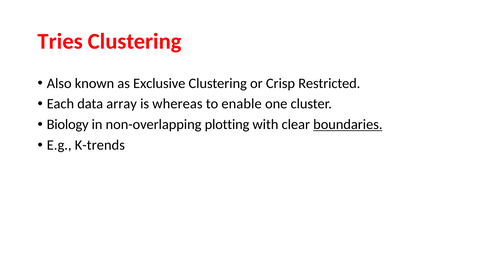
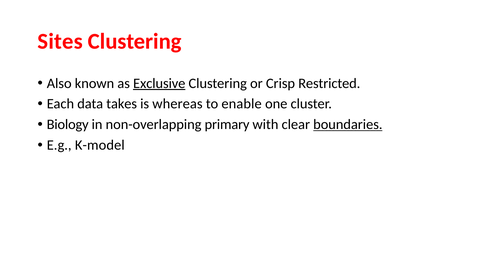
Tries: Tries -> Sites
Exclusive underline: none -> present
array: array -> takes
plotting: plotting -> primary
K-trends: K-trends -> K-model
